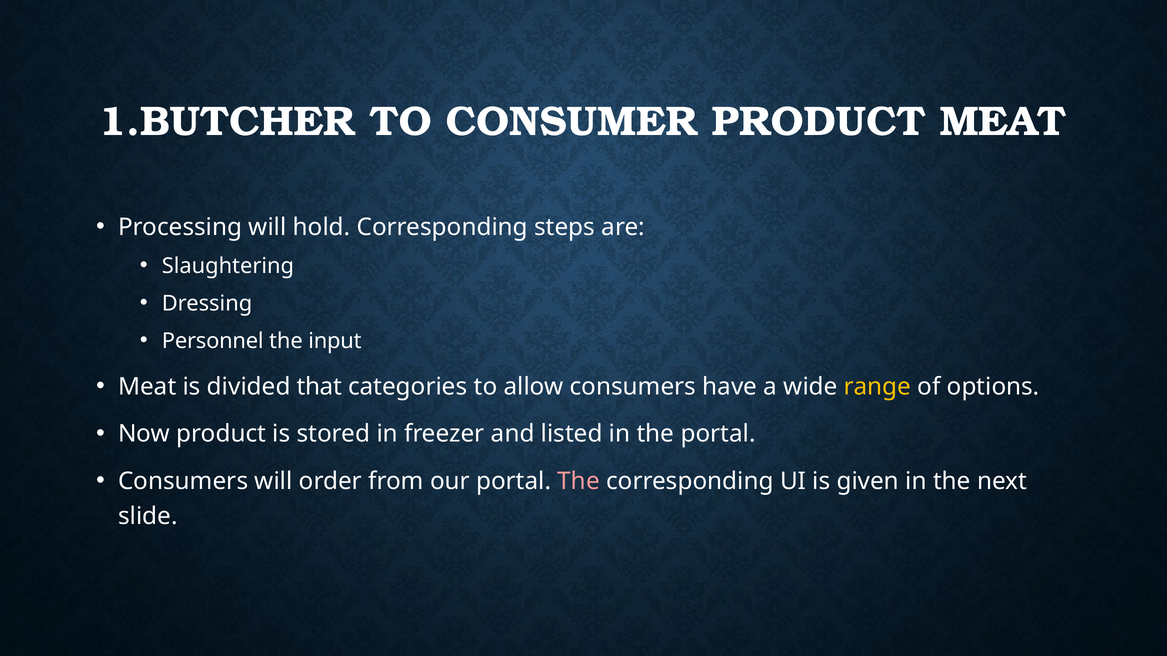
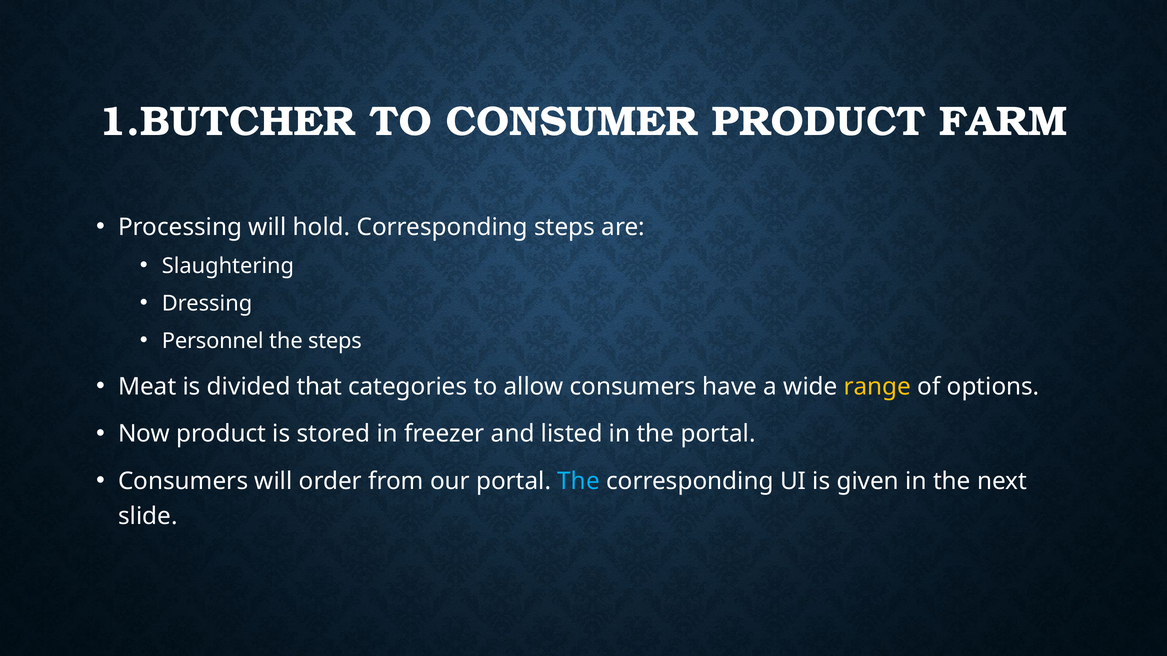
PRODUCT MEAT: MEAT -> FARM
the input: input -> steps
The at (579, 481) colour: pink -> light blue
